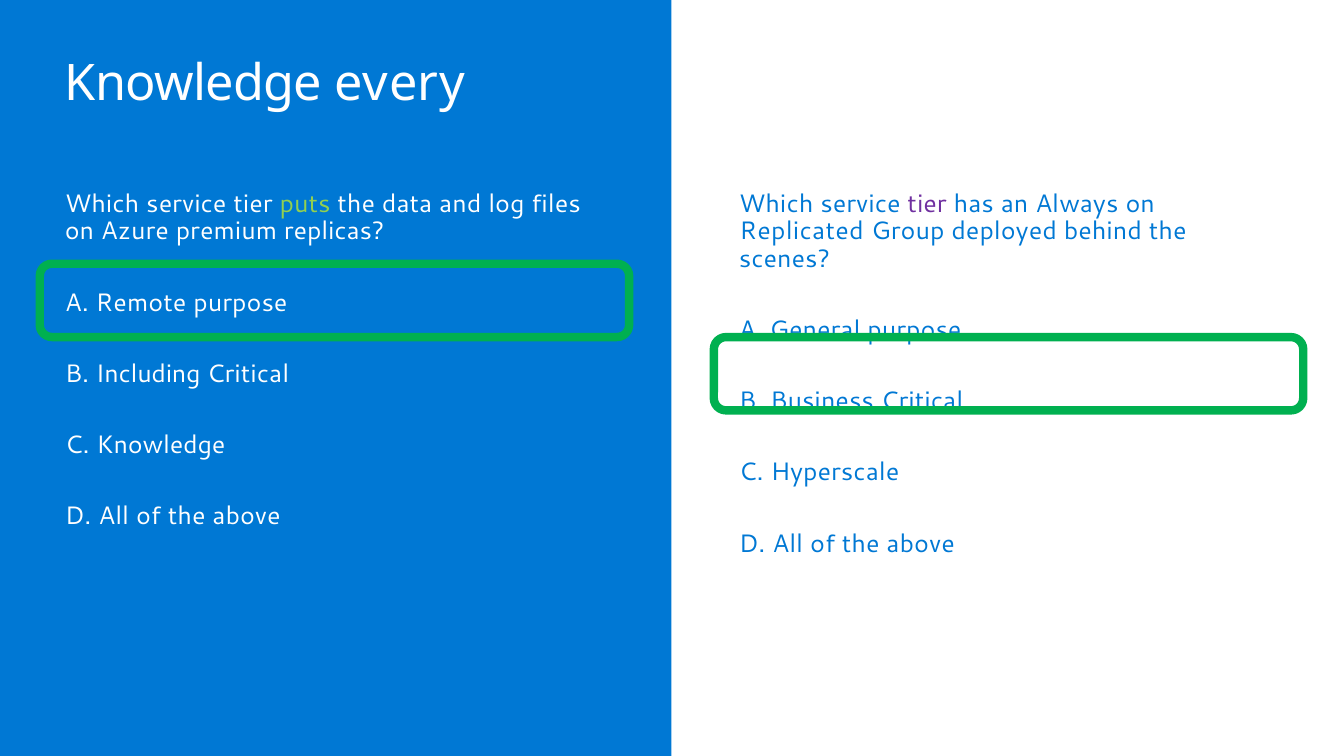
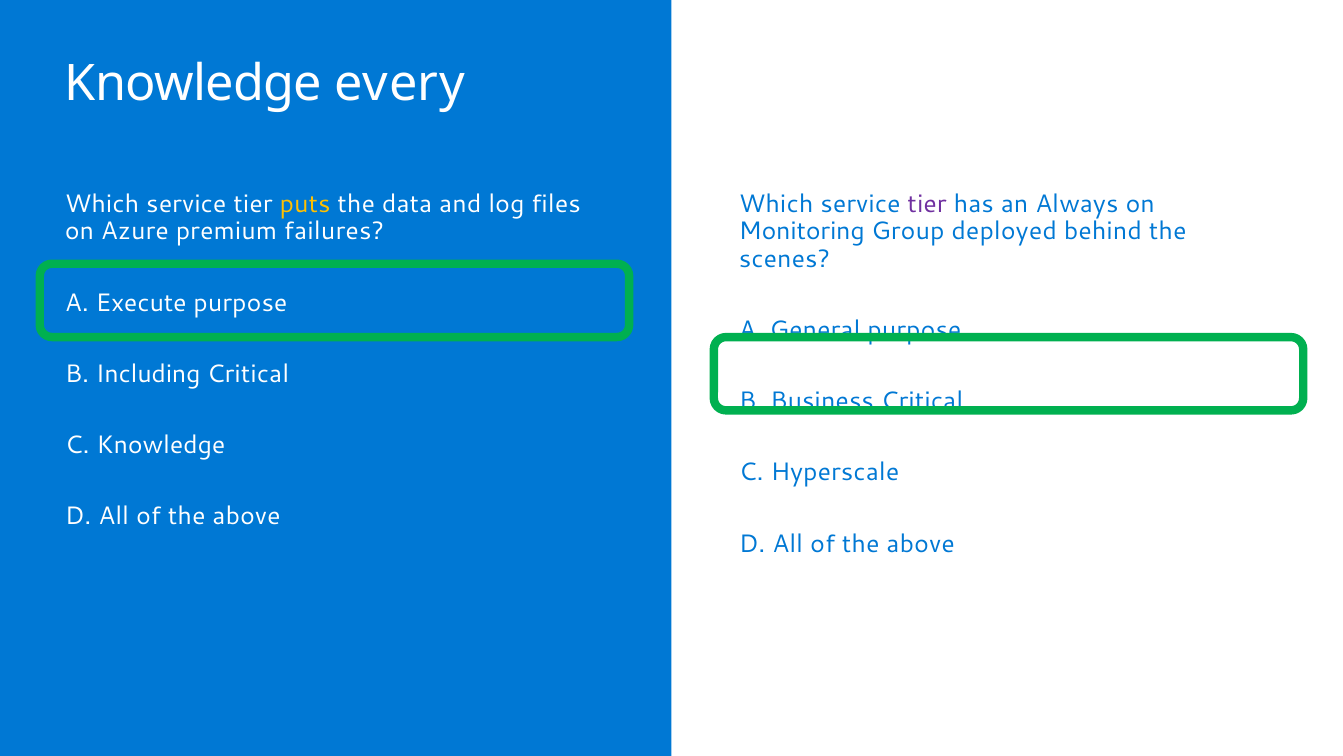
puts colour: light green -> yellow
replicas: replicas -> failures
Replicated: Replicated -> Monitoring
Remote: Remote -> Execute
